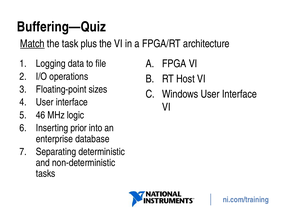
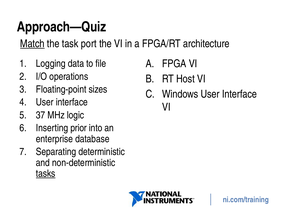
Buffering—Quiz: Buffering—Quiz -> Approach—Quiz
plus: plus -> port
46: 46 -> 37
tasks underline: none -> present
